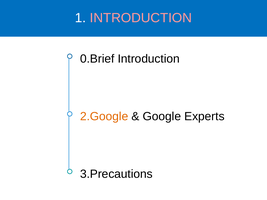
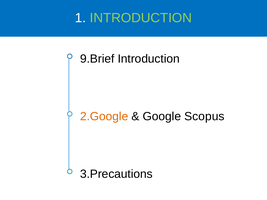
INTRODUCTION at (141, 18) colour: pink -> light green
0.Brief: 0.Brief -> 9.Brief
Experts: Experts -> Scopus
